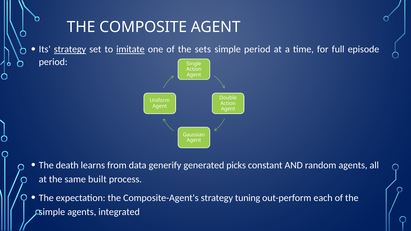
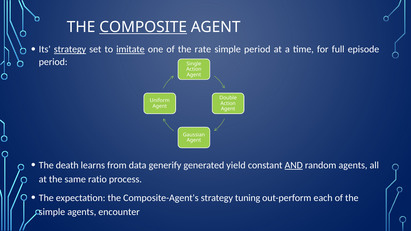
COMPOSITE underline: none -> present
sets: sets -> rate
picks: picks -> yield
AND underline: none -> present
built: built -> ratio
integrated: integrated -> encounter
